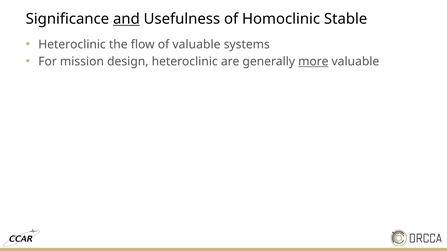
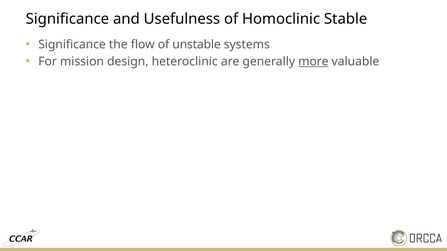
and underline: present -> none
Heteroclinic at (72, 45): Heteroclinic -> Significance
of valuable: valuable -> unstable
